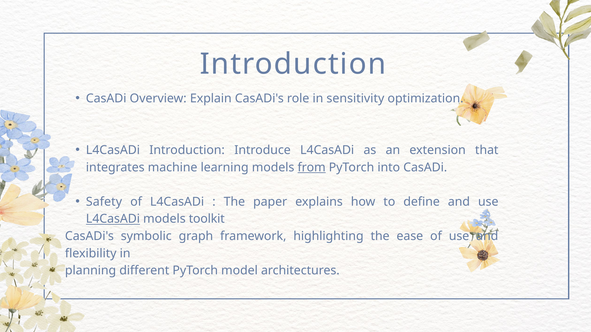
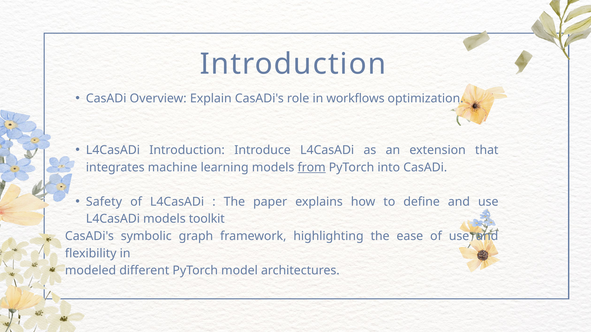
sensitivity: sensitivity -> workflows
L4CasADi at (113, 219) underline: present -> none
planning: planning -> modeled
